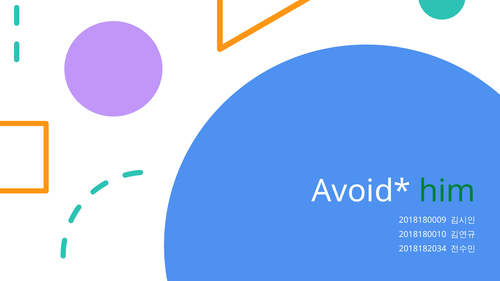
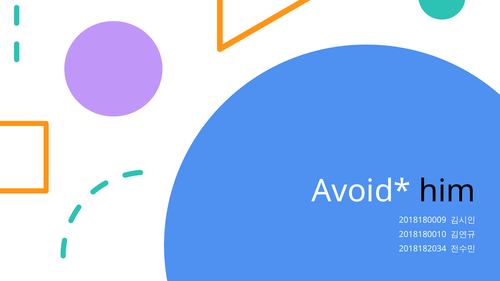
him colour: green -> black
